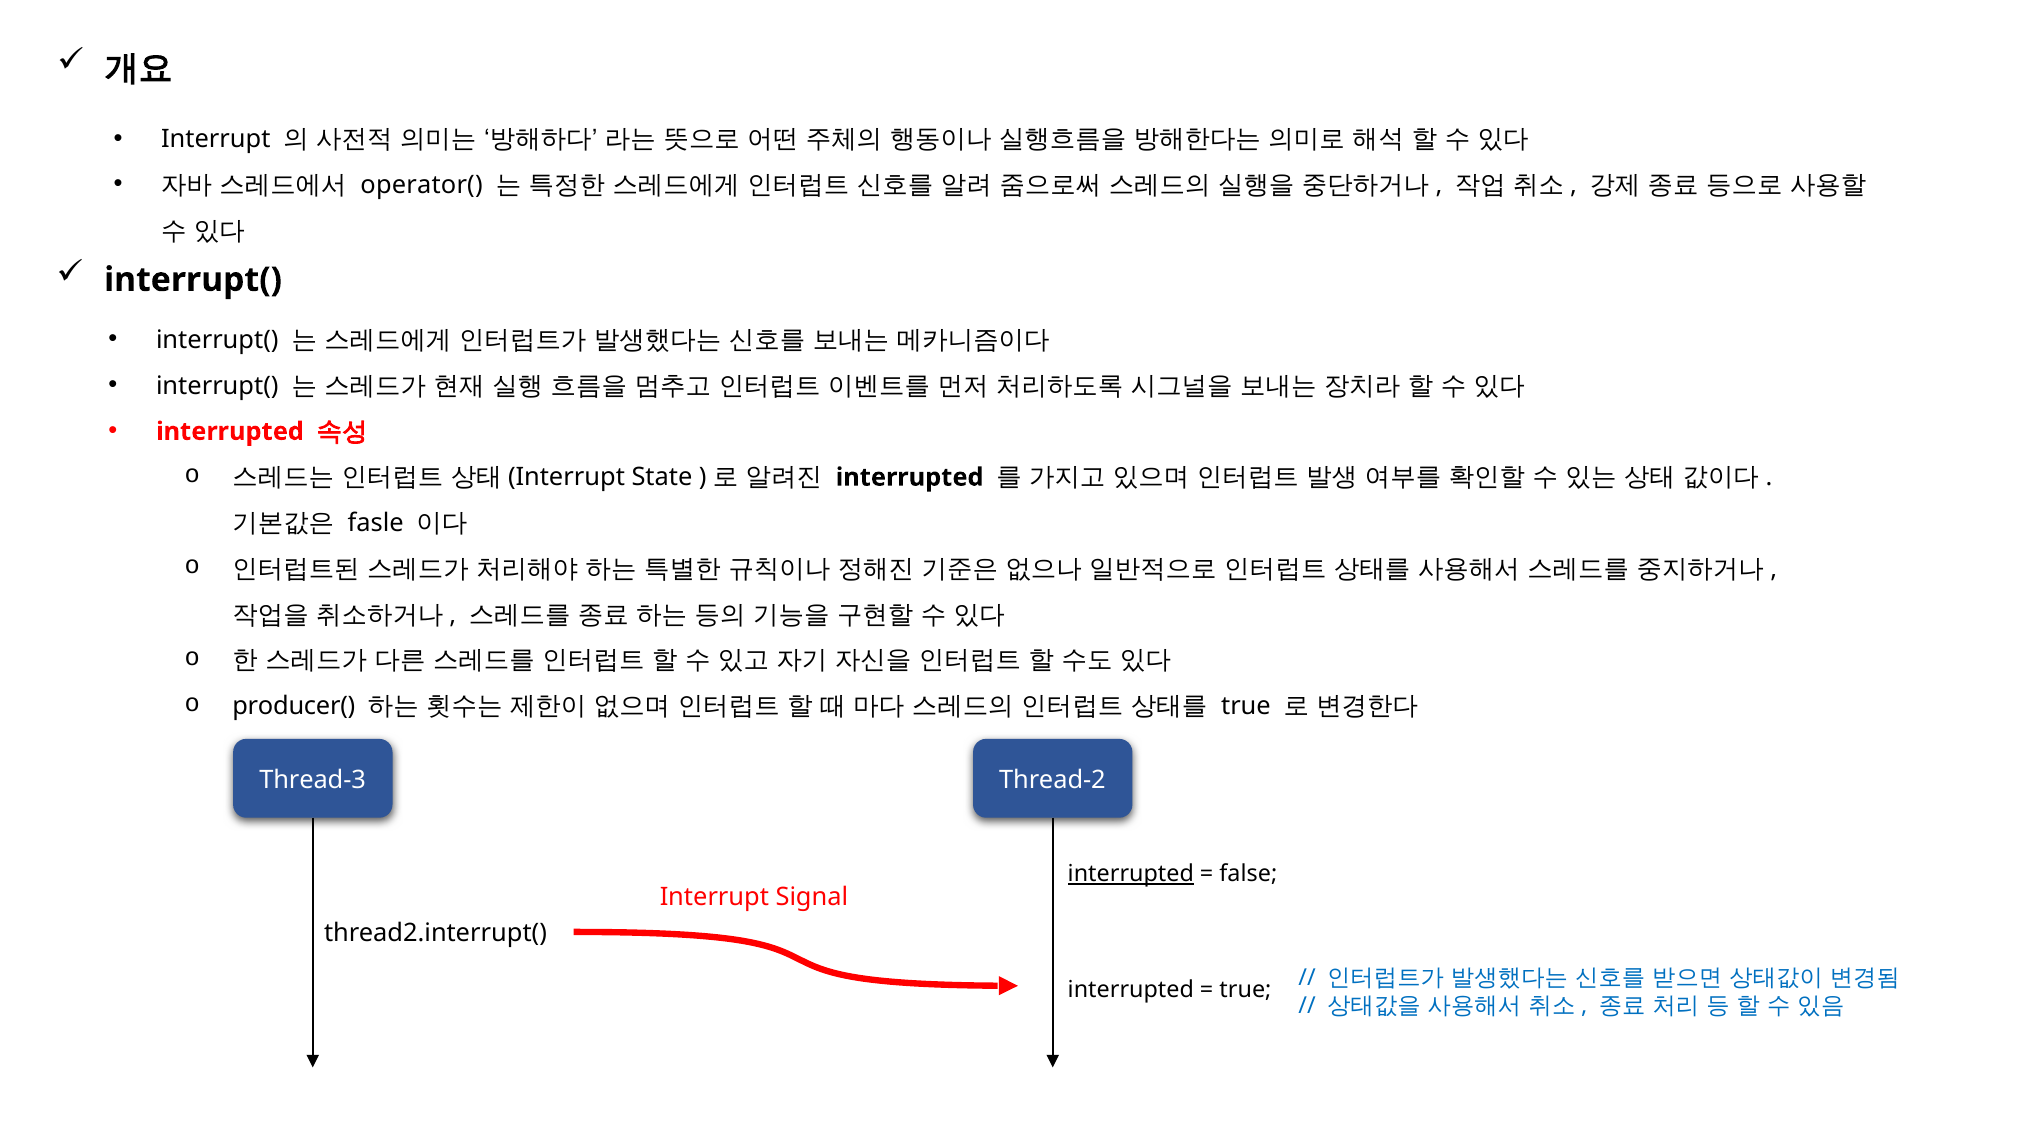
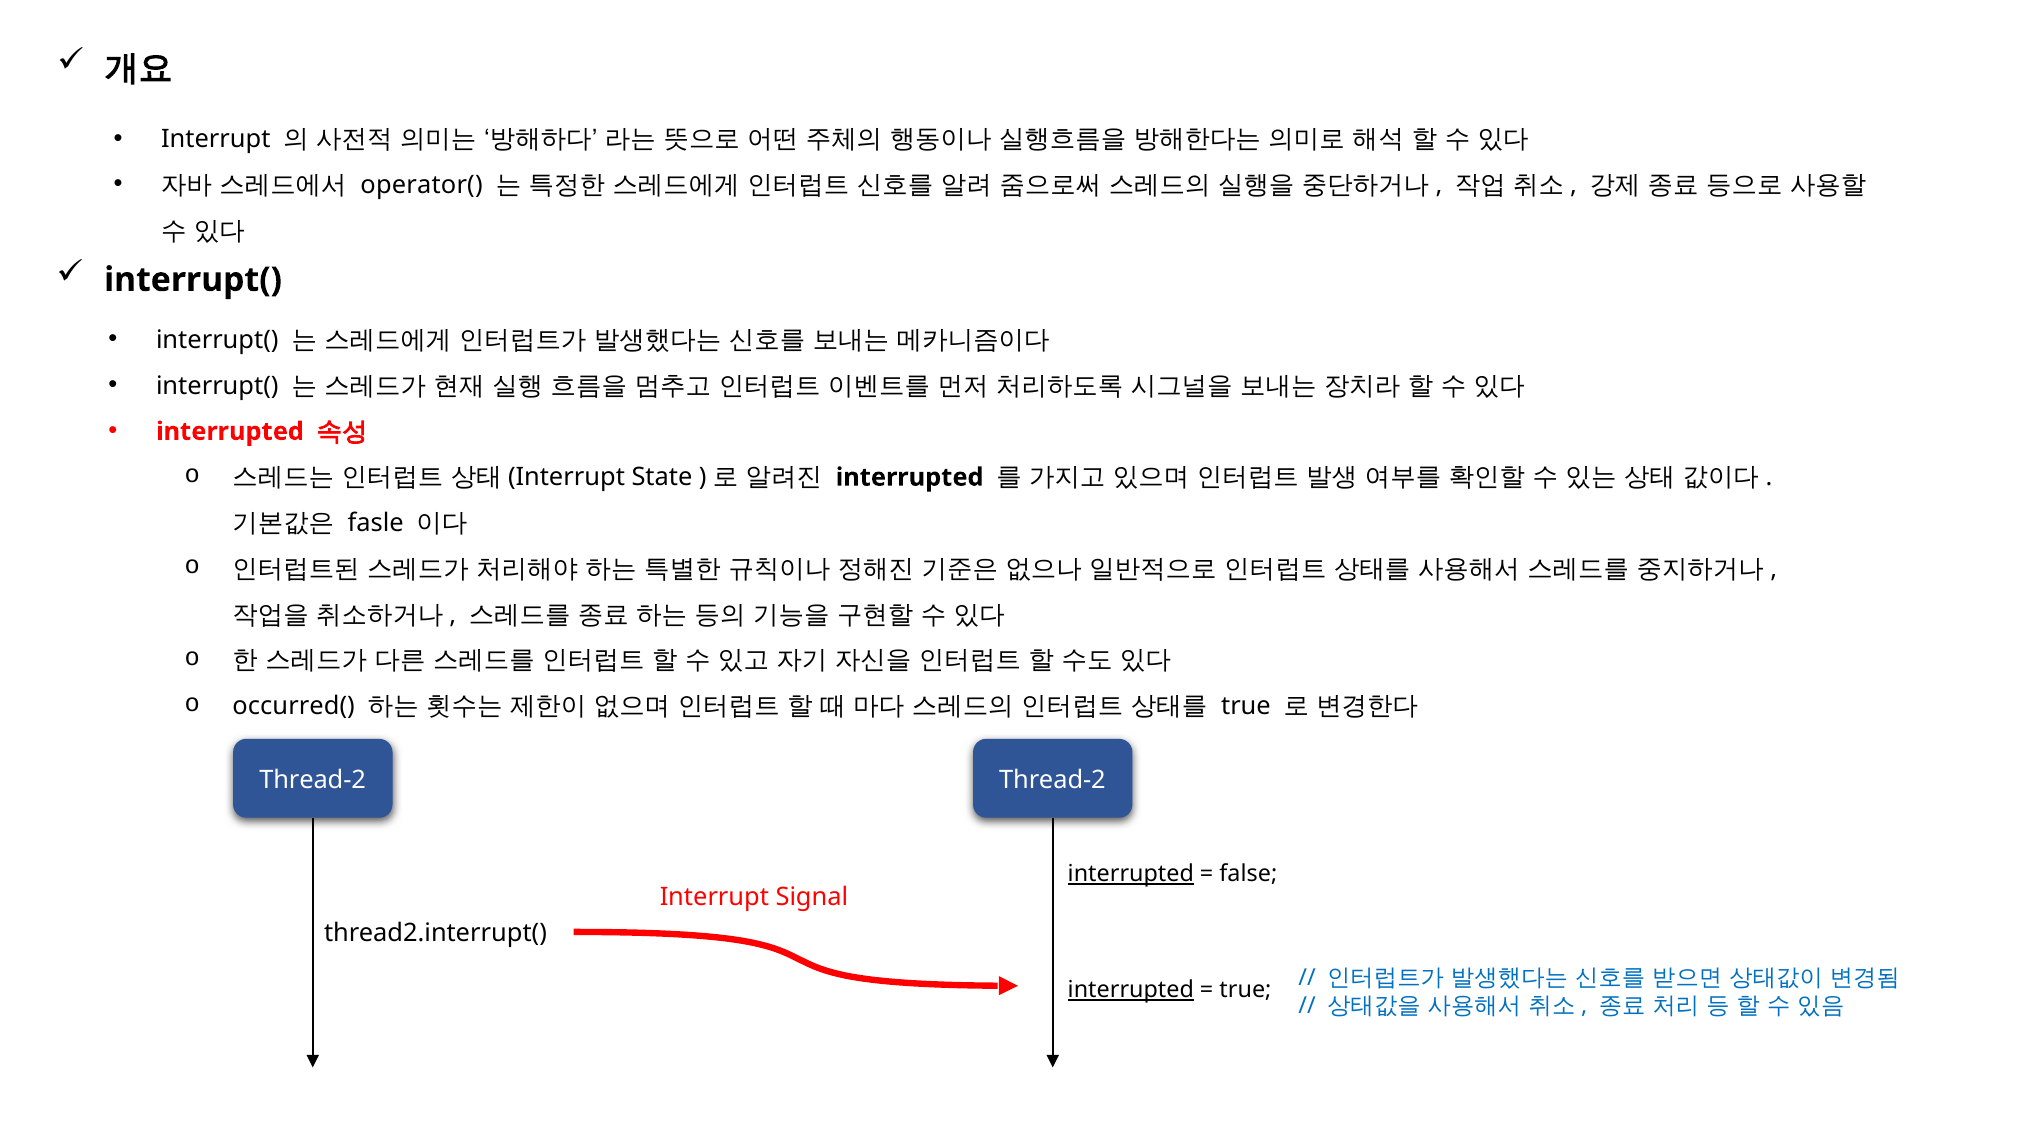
producer(: producer( -> occurred(
Thread-3 at (313, 780): Thread-3 -> Thread-2
interrupted at (1131, 990) underline: none -> present
